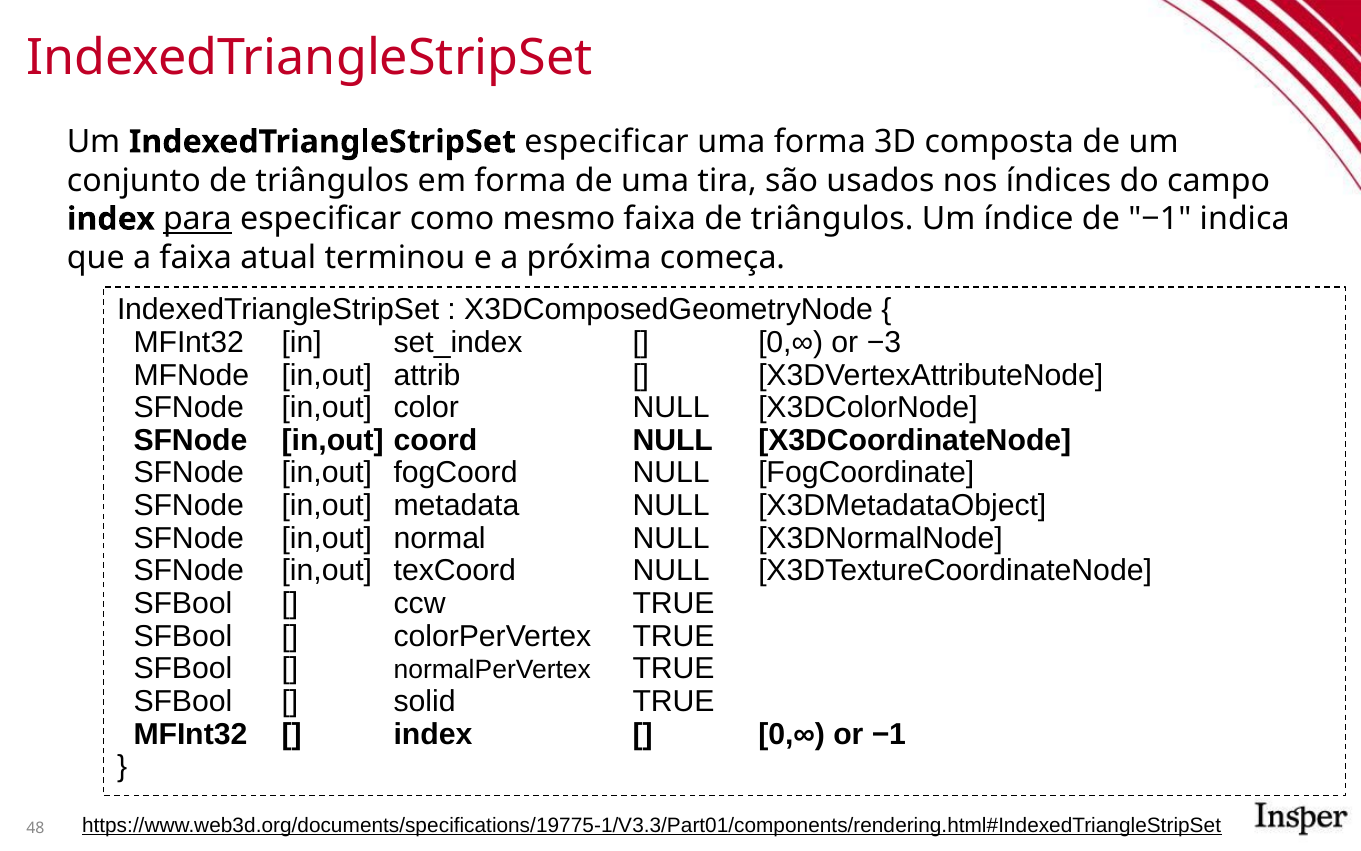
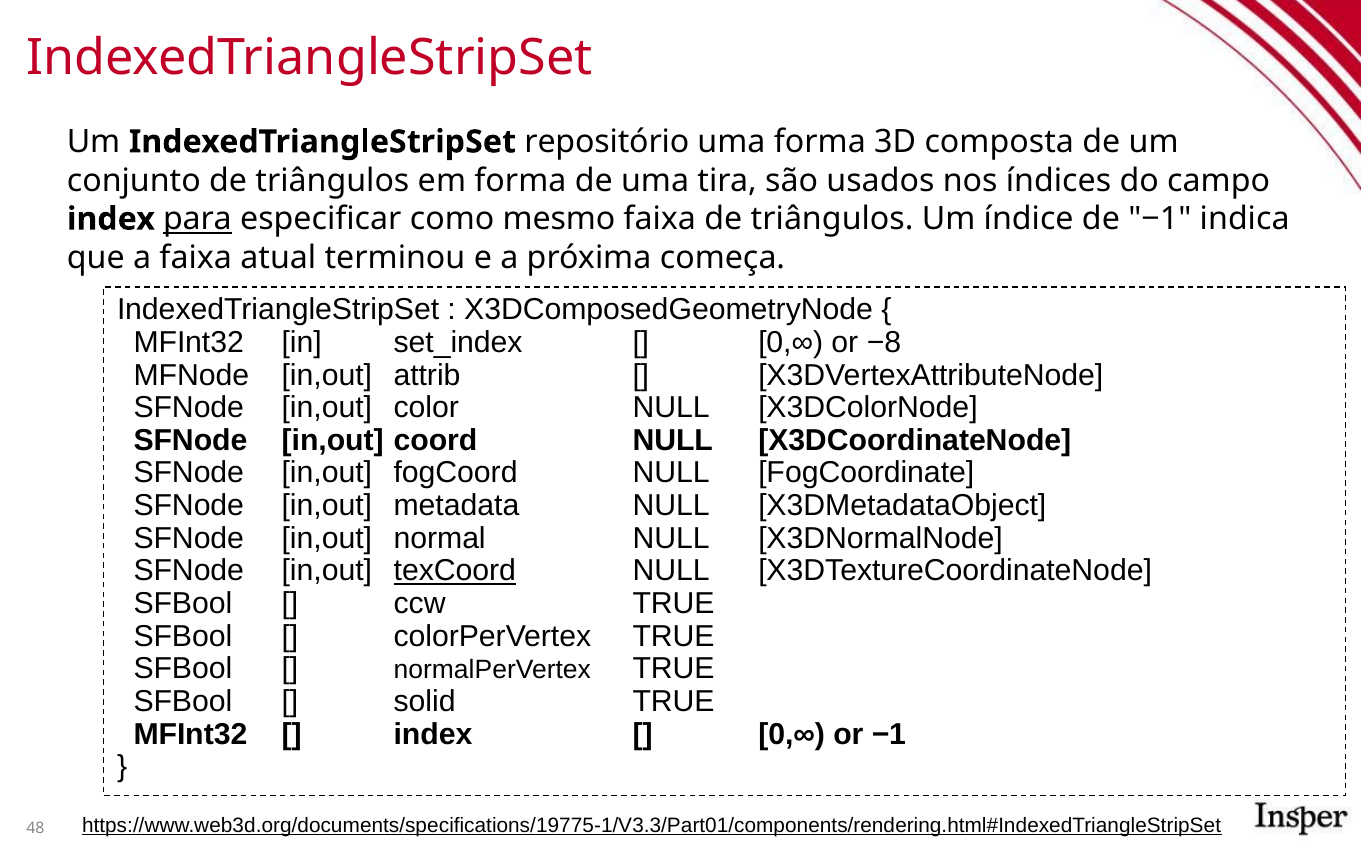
IndexedTriangleStripSet especificar: especificar -> repositório
−3: −3 -> −8
texCoord underline: none -> present
